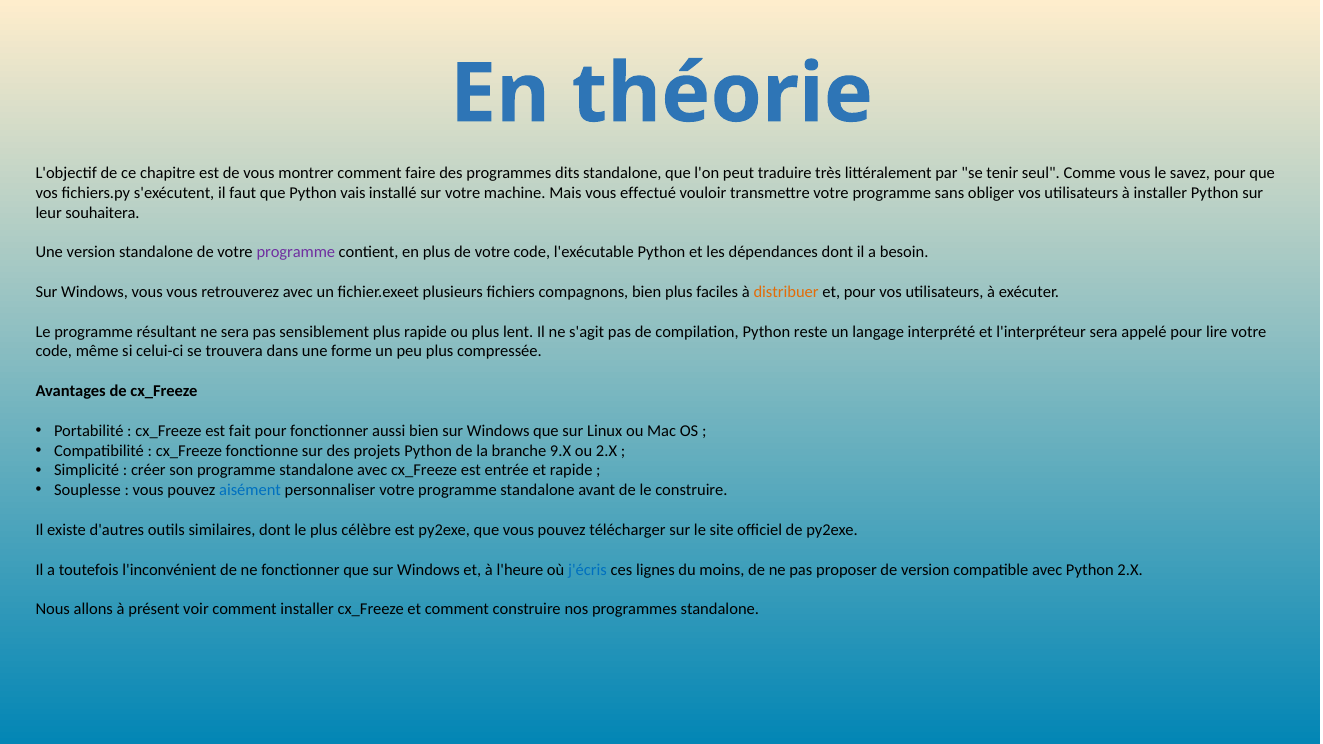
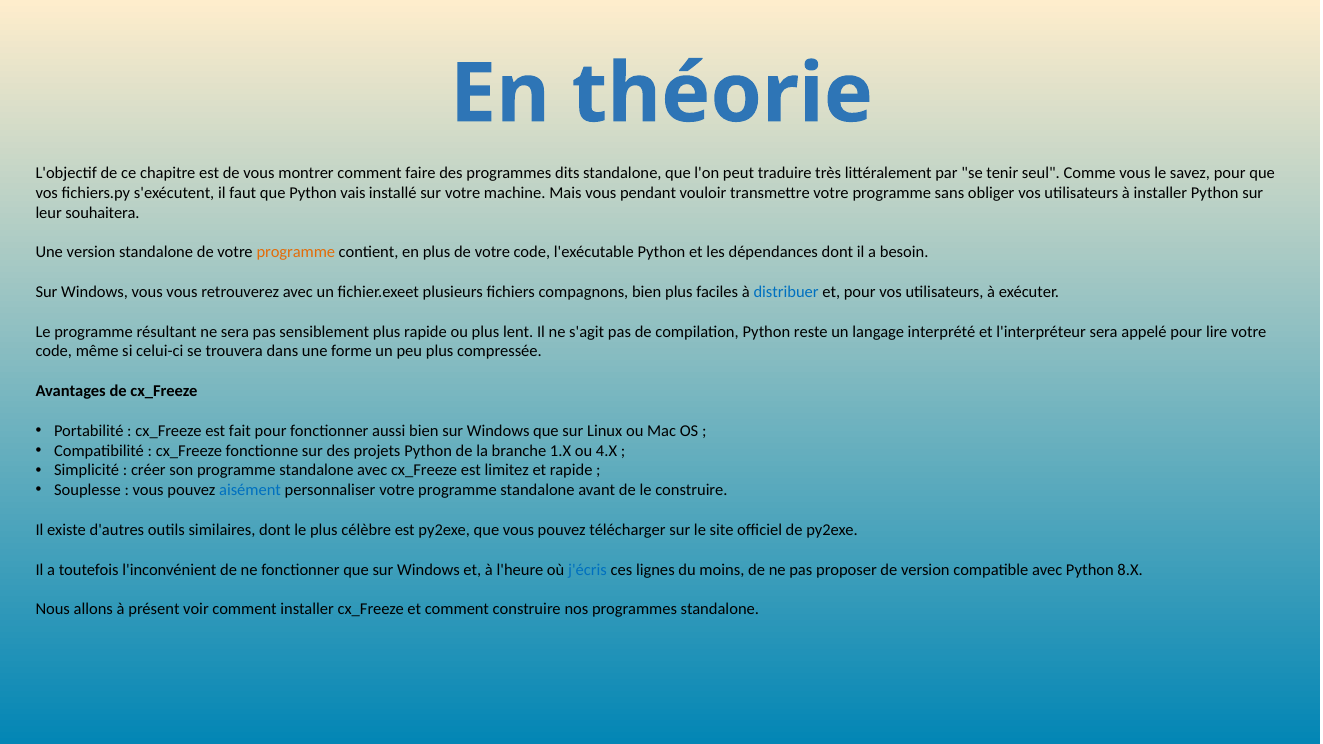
effectué: effectué -> pendant
programme at (296, 252) colour: purple -> orange
distribuer colour: orange -> blue
9.X: 9.X -> 1.X
ou 2.X: 2.X -> 4.X
entrée: entrée -> limitez
Python 2.X: 2.X -> 8.X
